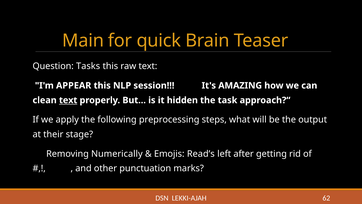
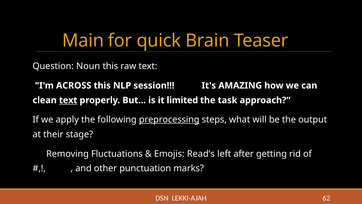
Tasks: Tasks -> Noun
APPEAR: APPEAR -> ACROSS
hidden: hidden -> limited
preprocessing underline: none -> present
Numerically: Numerically -> Fluctuations
